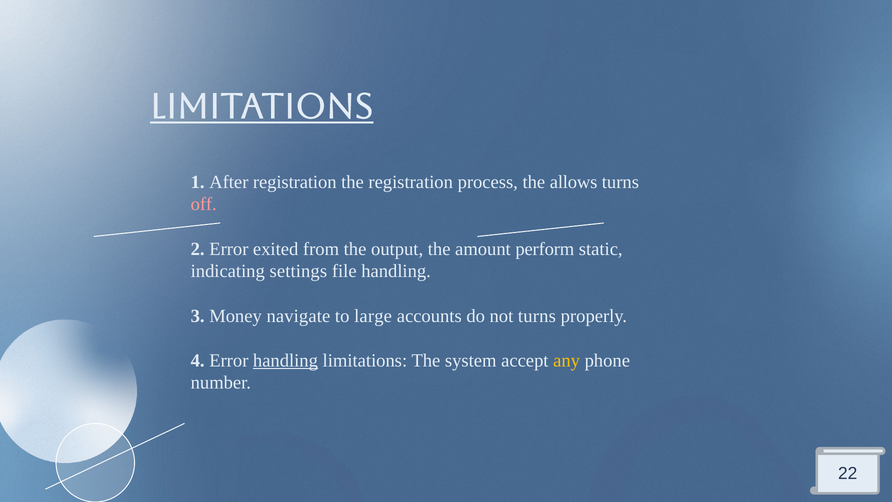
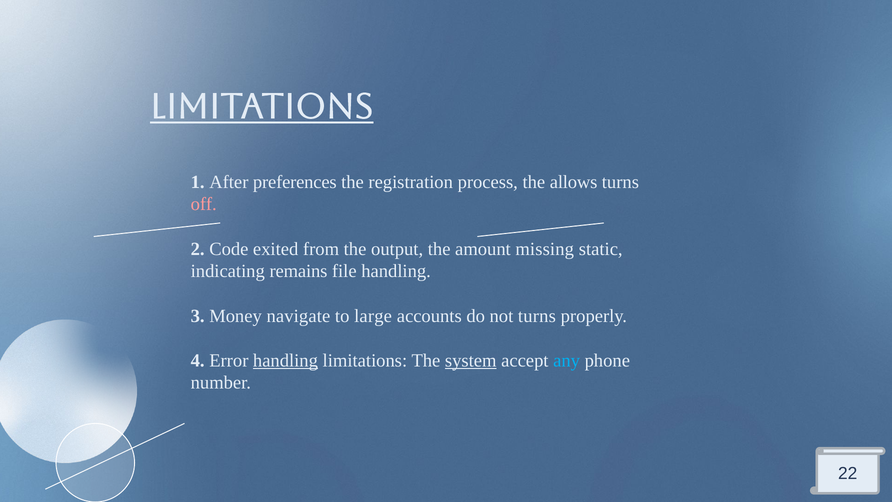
After registration: registration -> preferences
2 Error: Error -> Code
perform: perform -> missing
settings: settings -> remains
system underline: none -> present
any colour: yellow -> light blue
